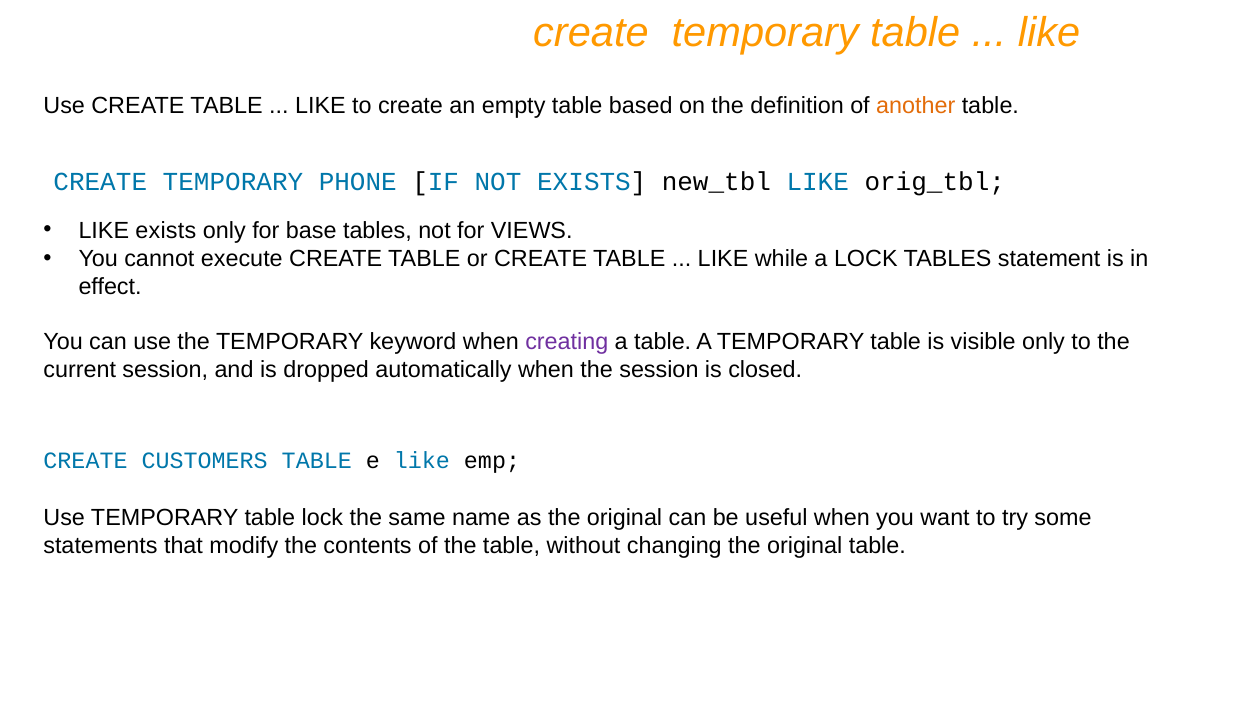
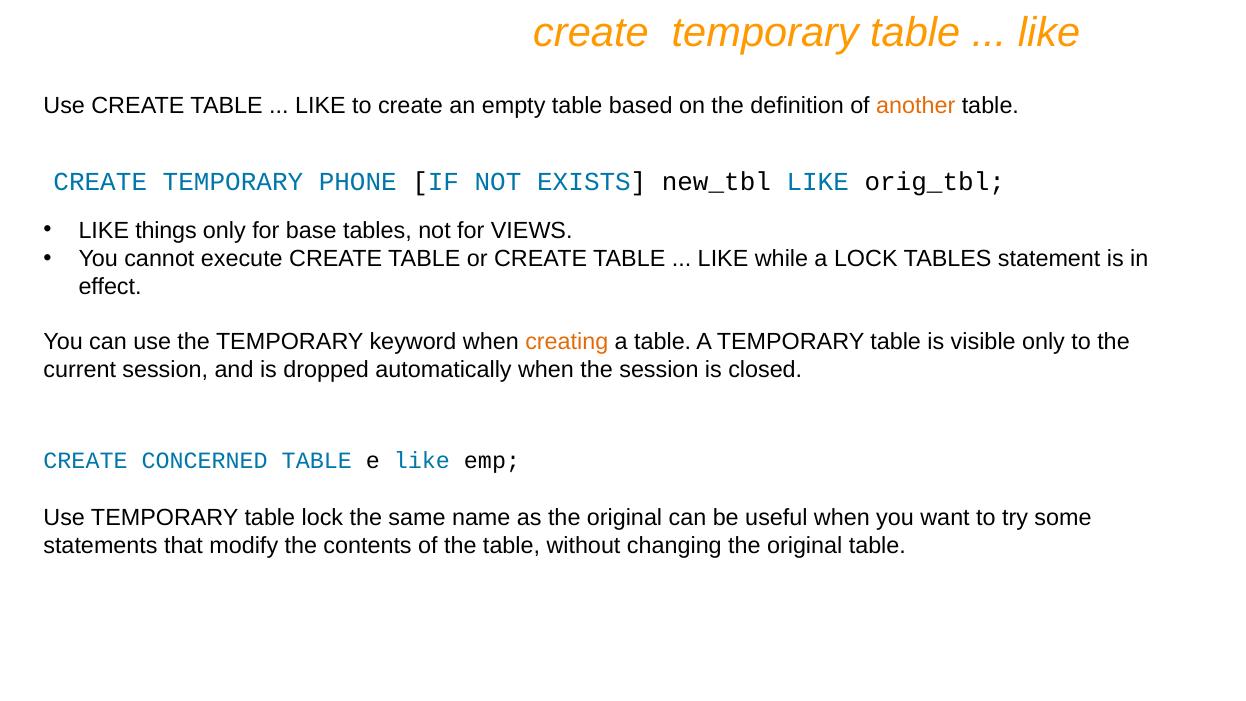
LIKE exists: exists -> things
creating colour: purple -> orange
CUSTOMERS: CUSTOMERS -> CONCERNED
